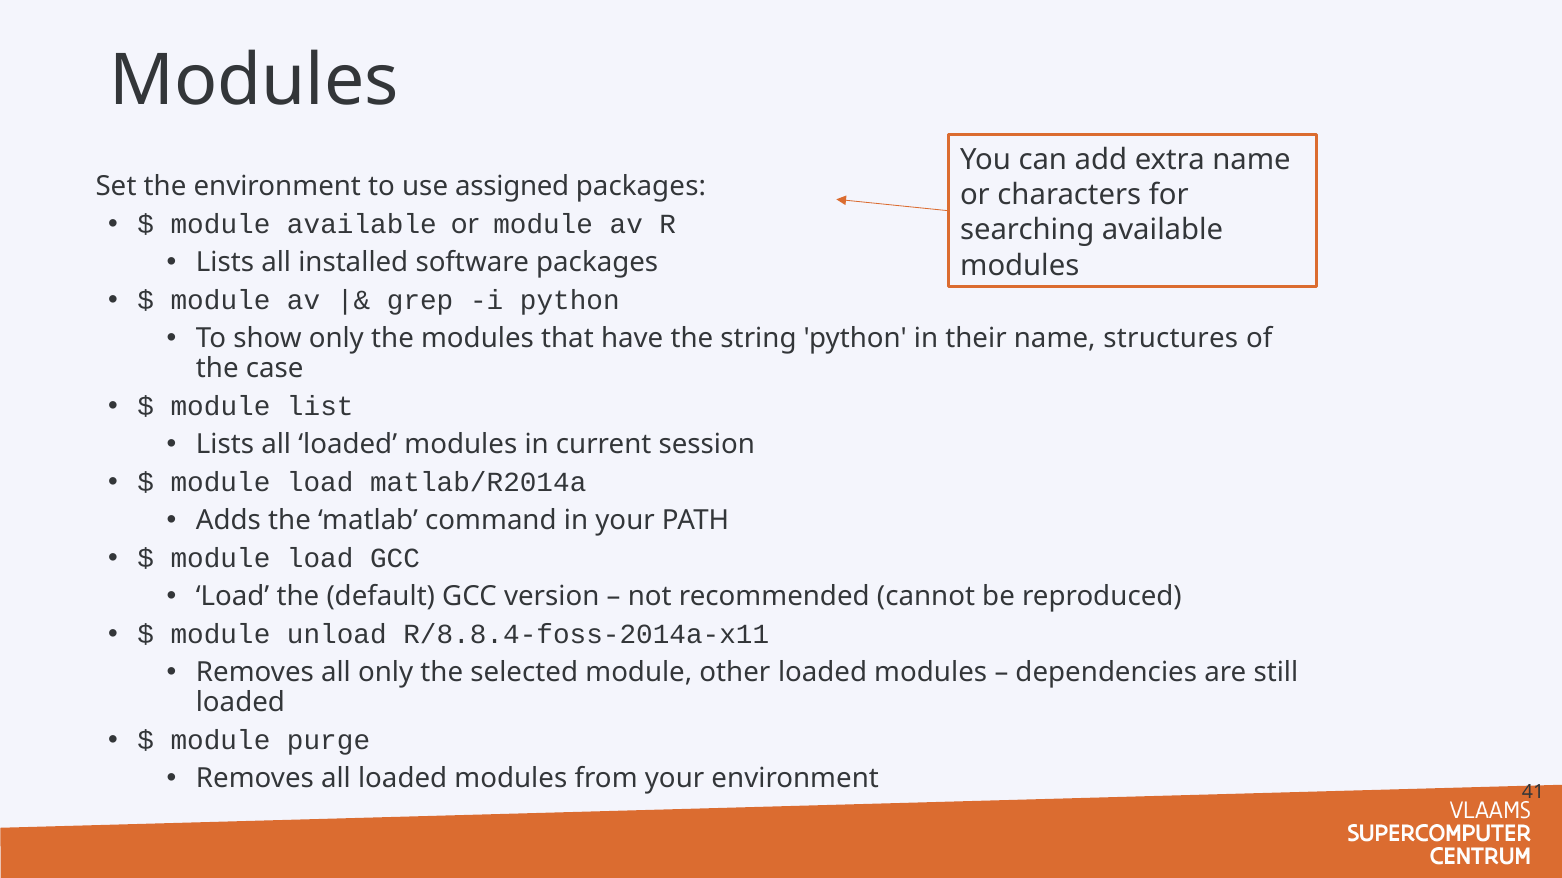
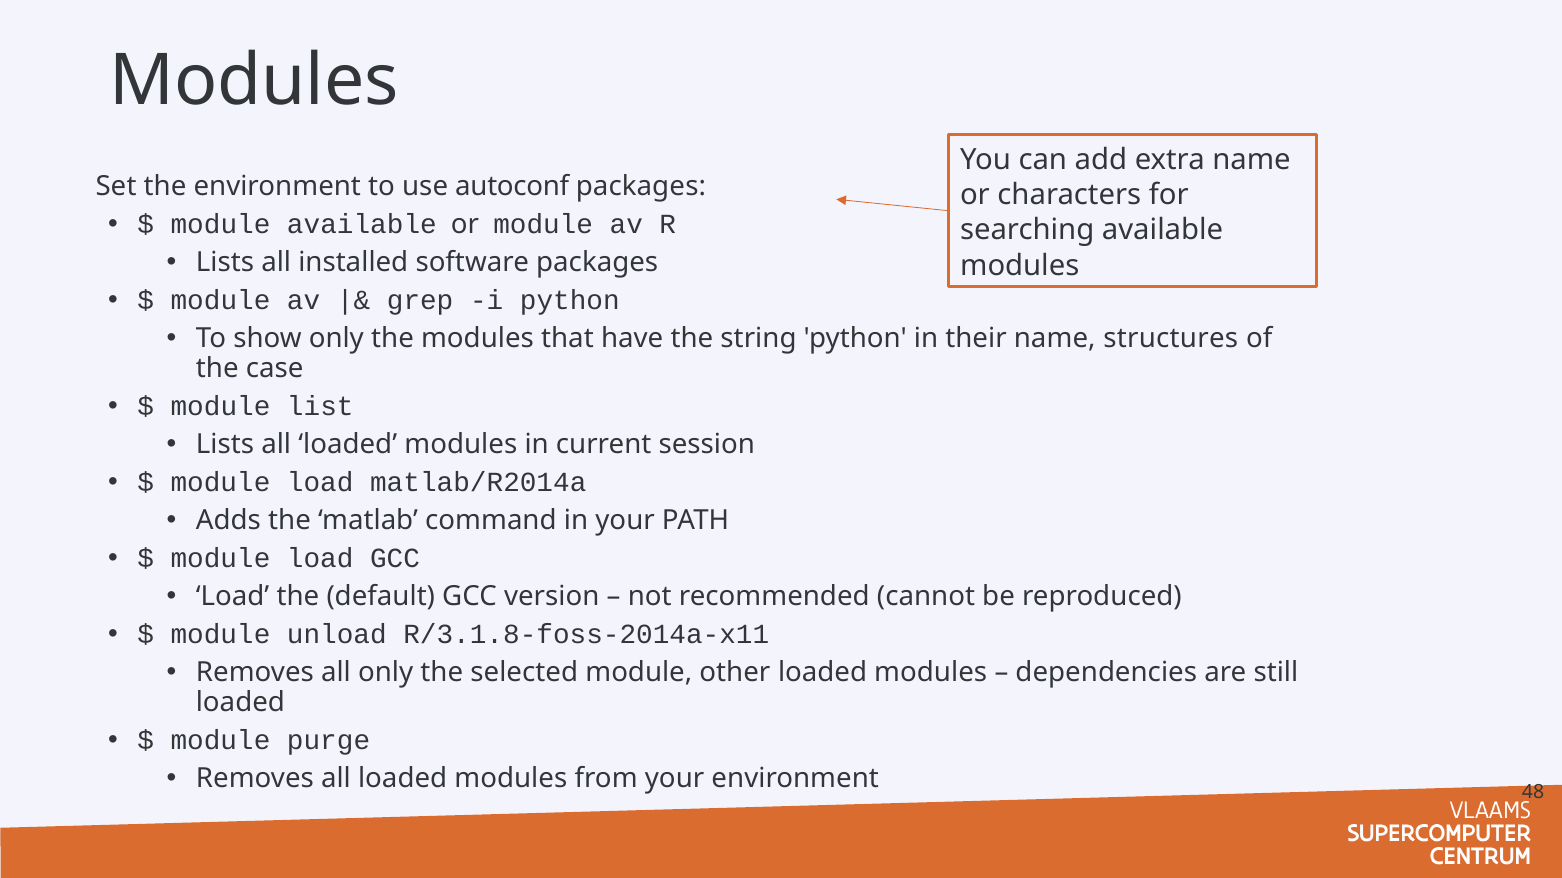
assigned: assigned -> autoconf
R/8.8.4-foss-2014a-x11: R/8.8.4-foss-2014a-x11 -> R/3.1.8-foss-2014a-x11
41: 41 -> 48
